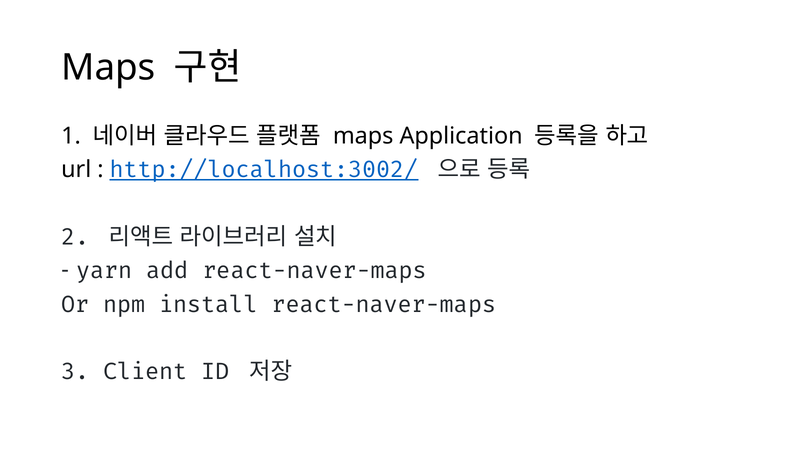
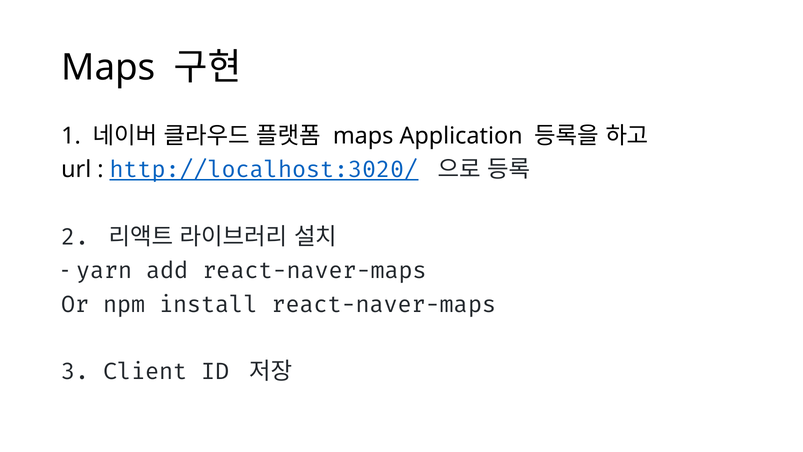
http://localhost:3002/: http://localhost:3002/ -> http://localhost:3020/
